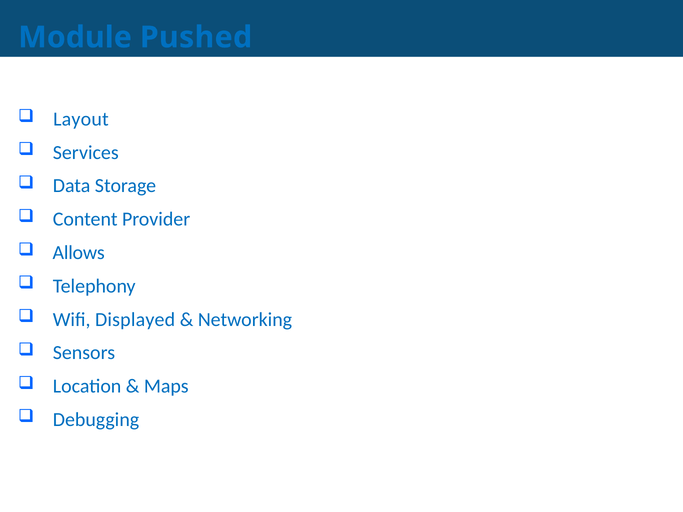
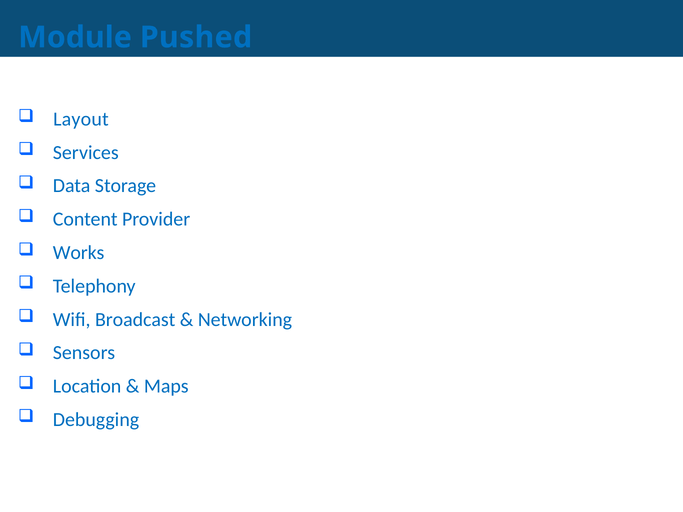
Allows: Allows -> Works
Displayed: Displayed -> Broadcast
